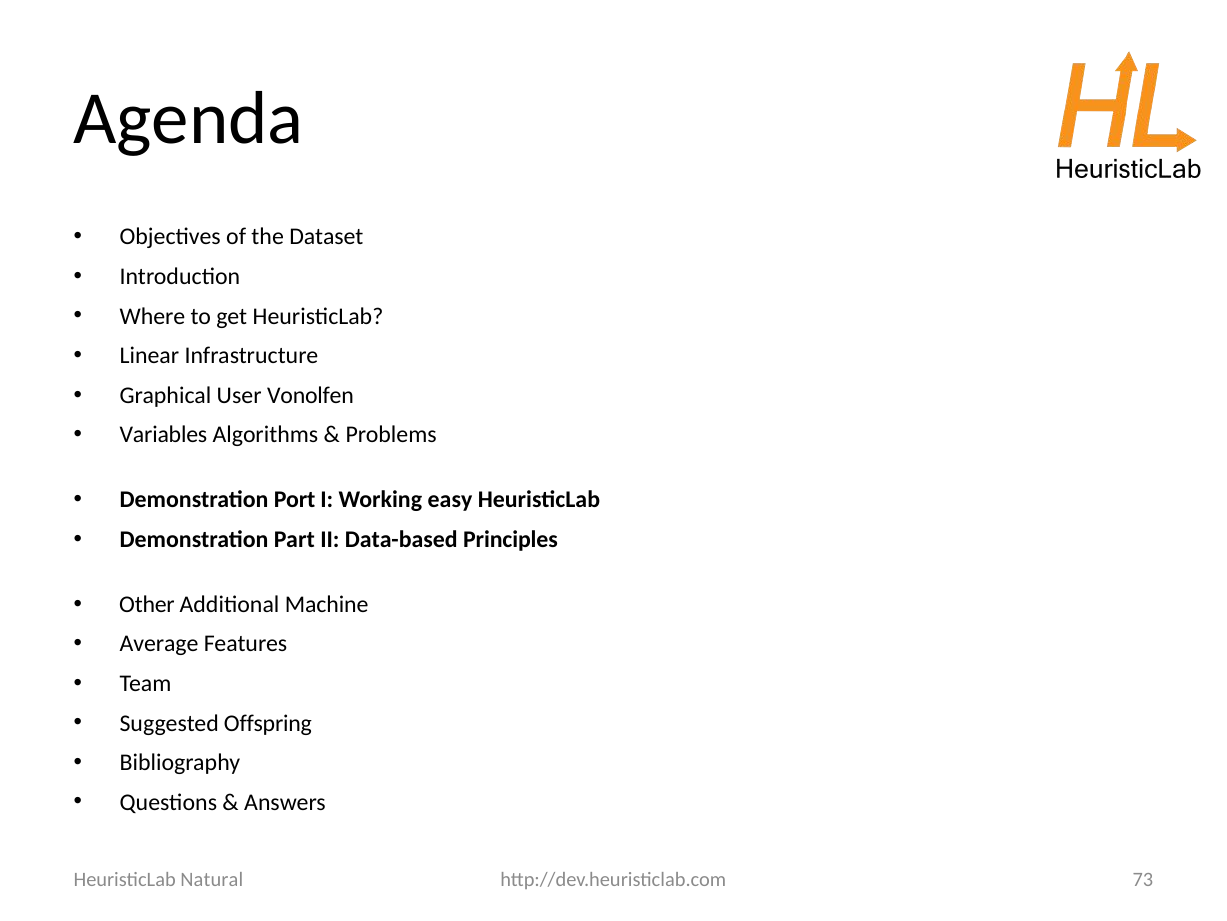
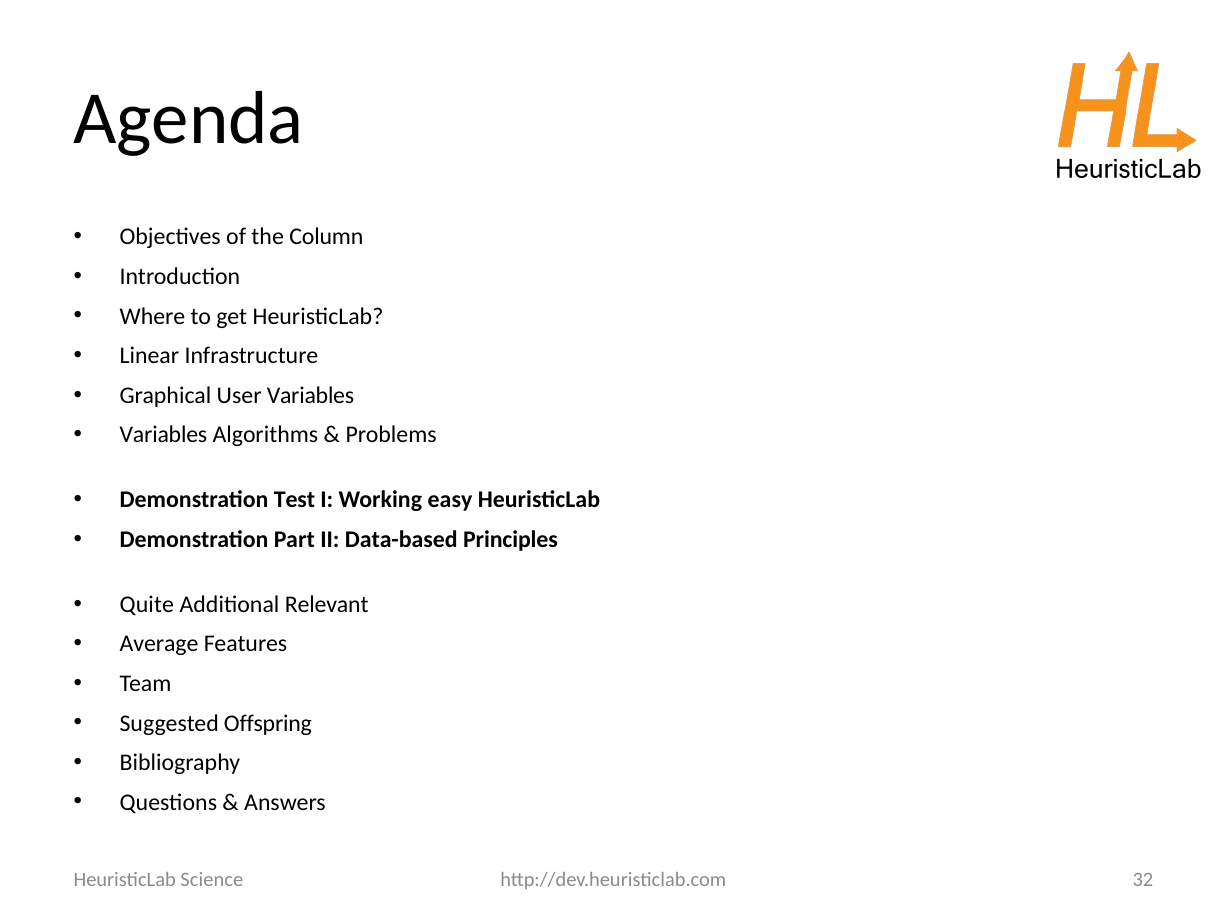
Dataset: Dataset -> Column
User Vonolfen: Vonolfen -> Variables
Port: Port -> Test
Other: Other -> Quite
Machine: Machine -> Relevant
73: 73 -> 32
Natural: Natural -> Science
